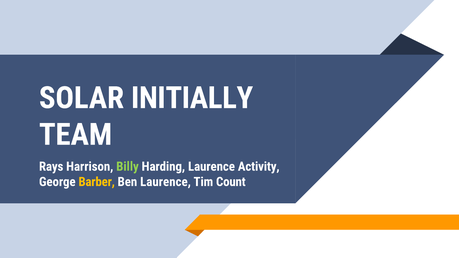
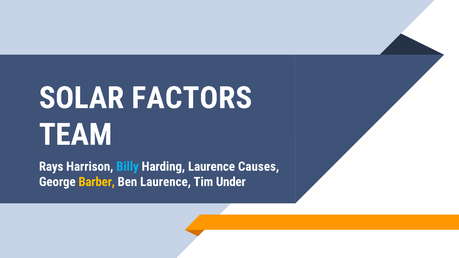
INITIALLY: INITIALLY -> FACTORS
Billy colour: light green -> light blue
Activity: Activity -> Causes
Count: Count -> Under
